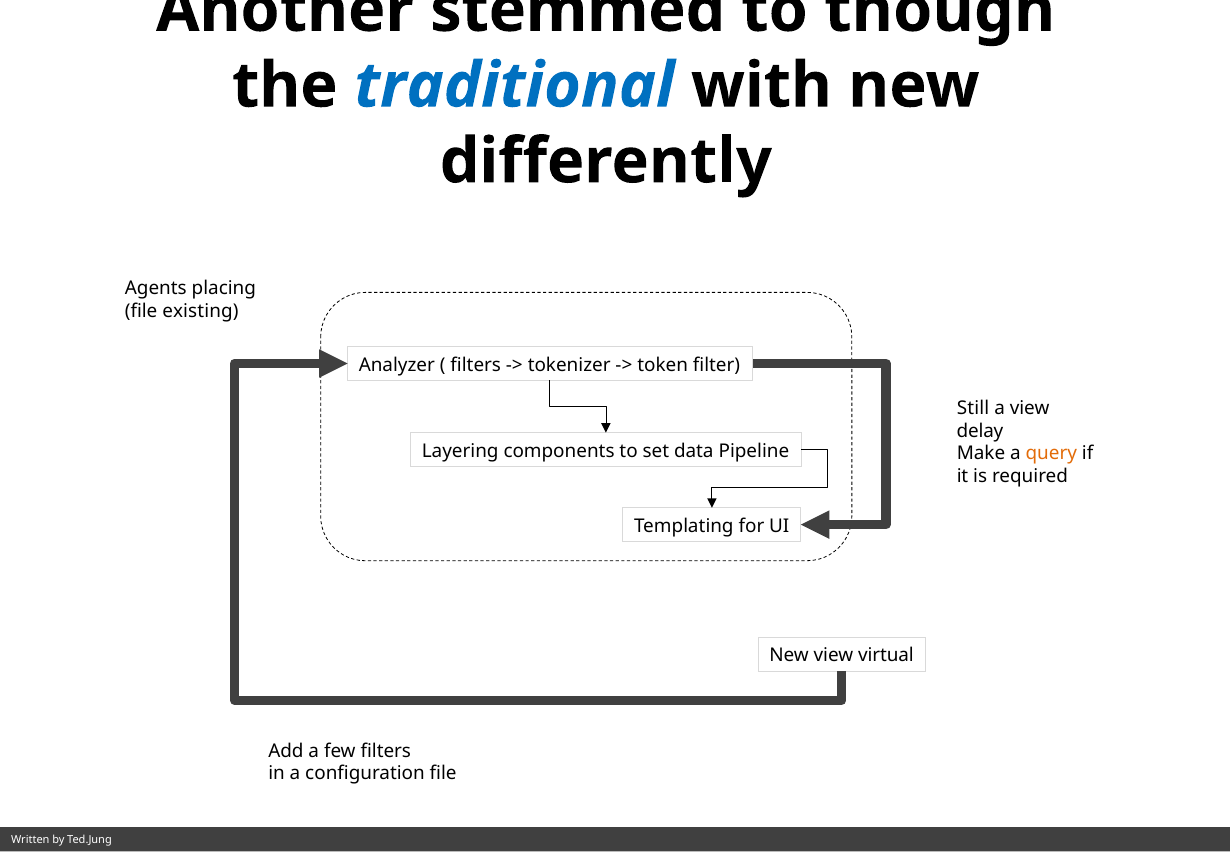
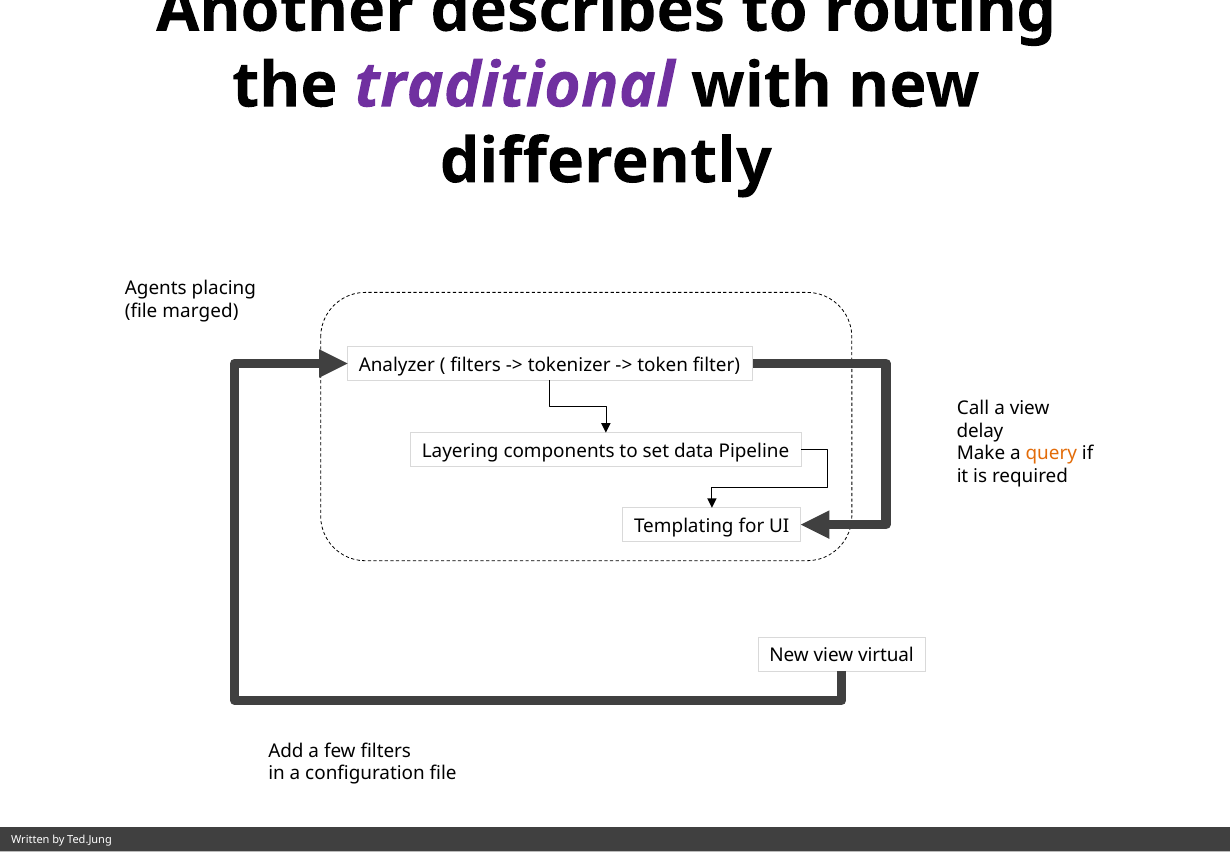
stemmed: stemmed -> describes
though: though -> routing
traditional colour: blue -> purple
existing: existing -> marged
Still: Still -> Call
